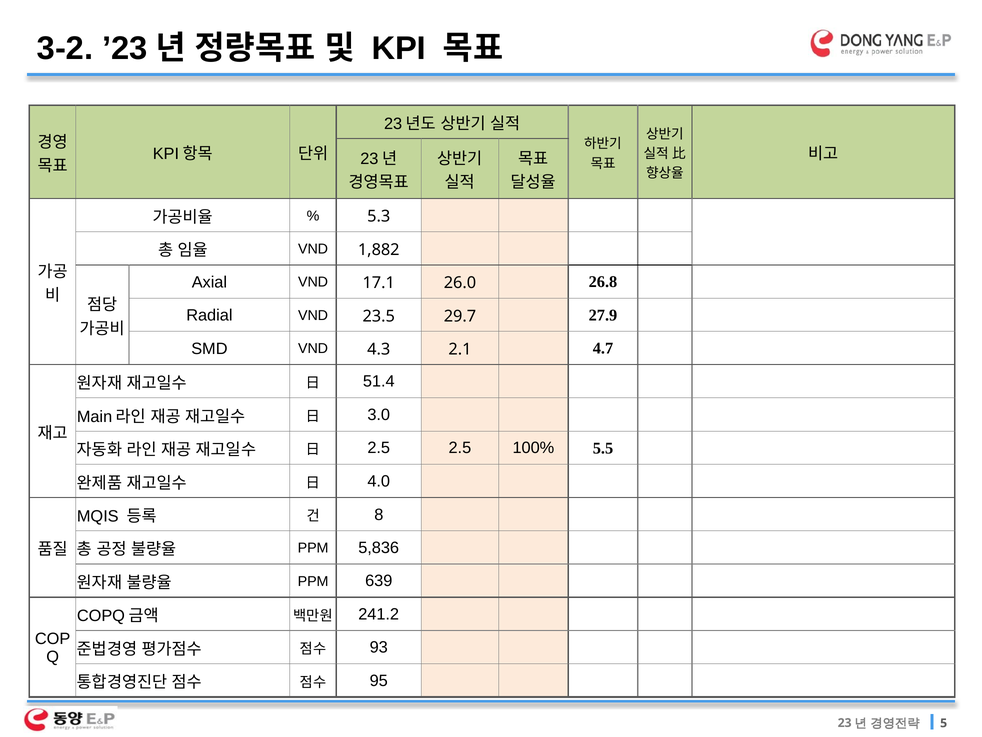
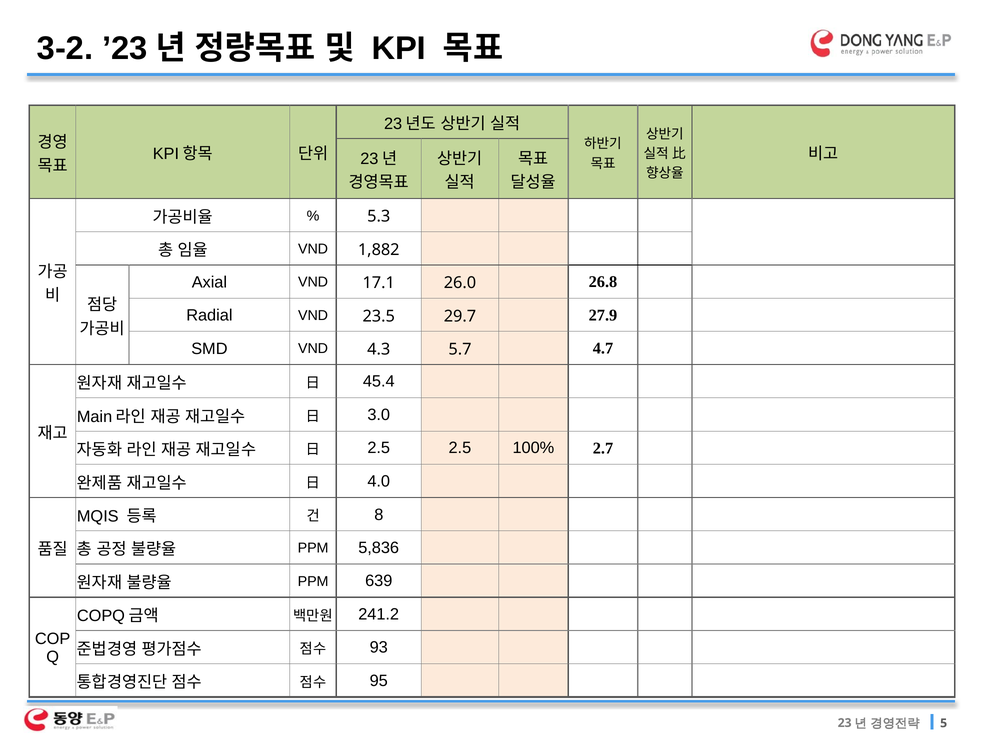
2.1: 2.1 -> 5.7
51.4: 51.4 -> 45.4
5.5: 5.5 -> 2.7
